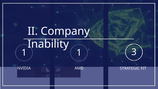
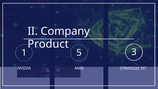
Inability: Inability -> Product
1 1: 1 -> 5
